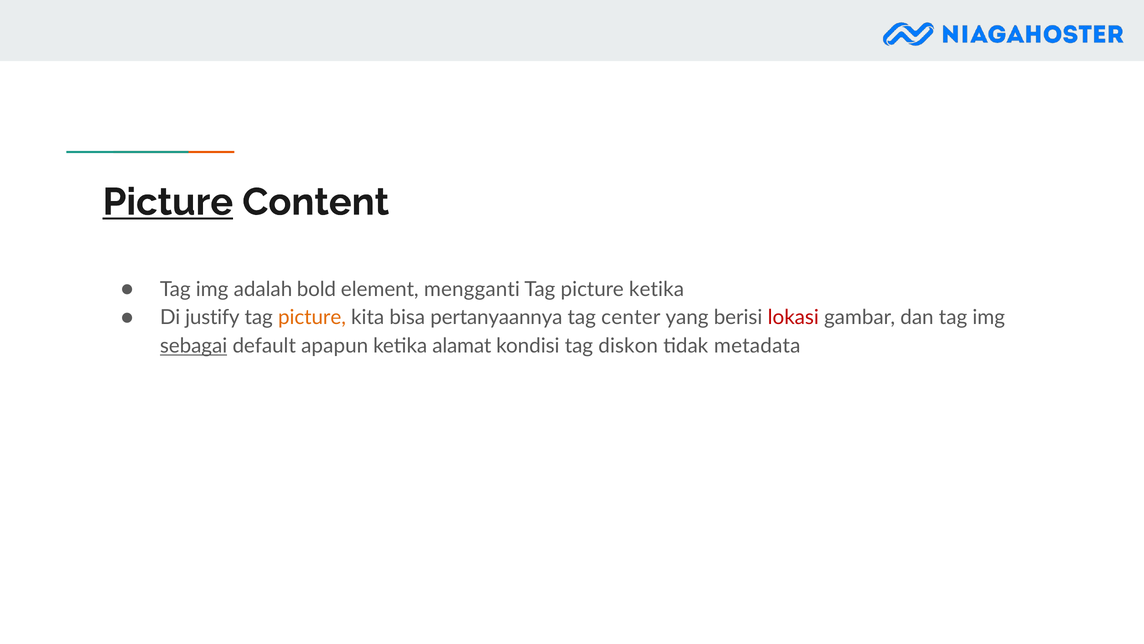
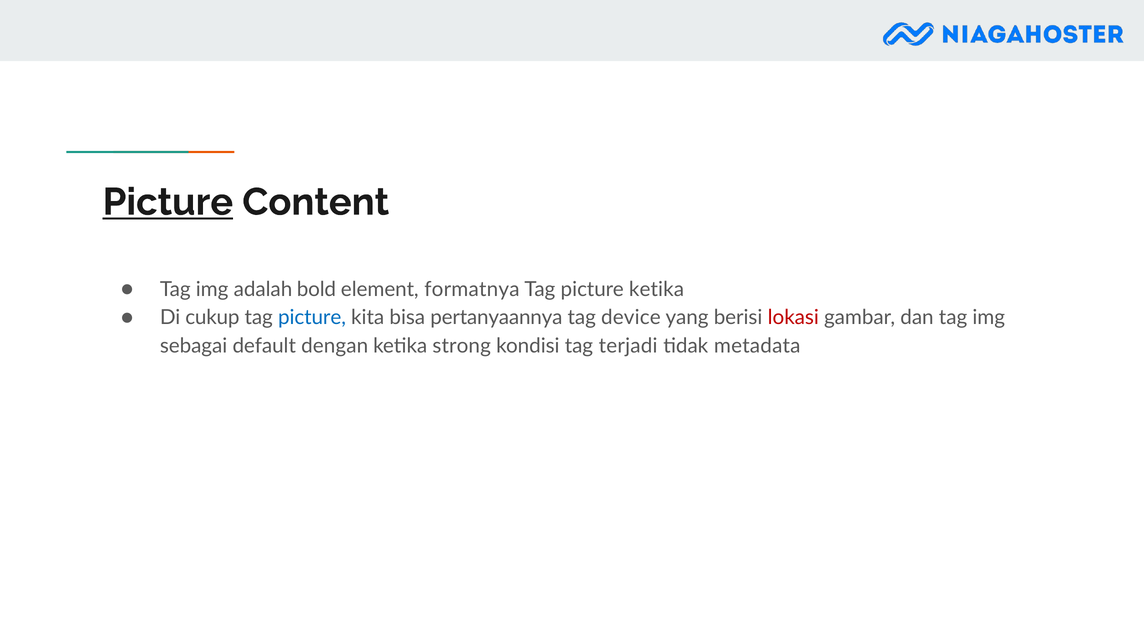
mengganti: mengganti -> formatnya
justify: justify -> cukup
picture at (312, 317) colour: orange -> blue
center: center -> device
sebagai underline: present -> none
apapun: apapun -> dengan
alamat: alamat -> strong
diskon: diskon -> terjadi
